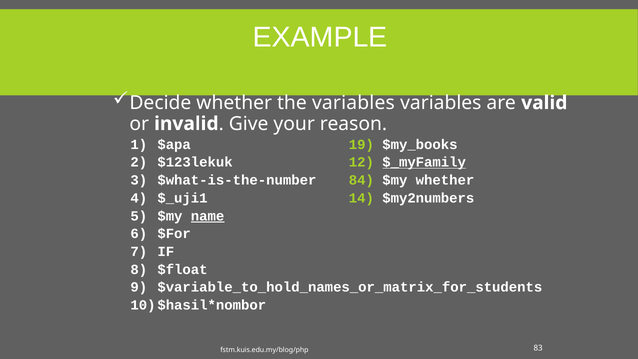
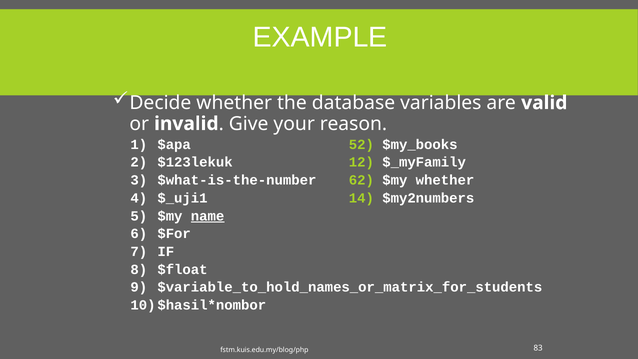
the variables: variables -> database
19: 19 -> 52
$_myFamily underline: present -> none
84: 84 -> 62
